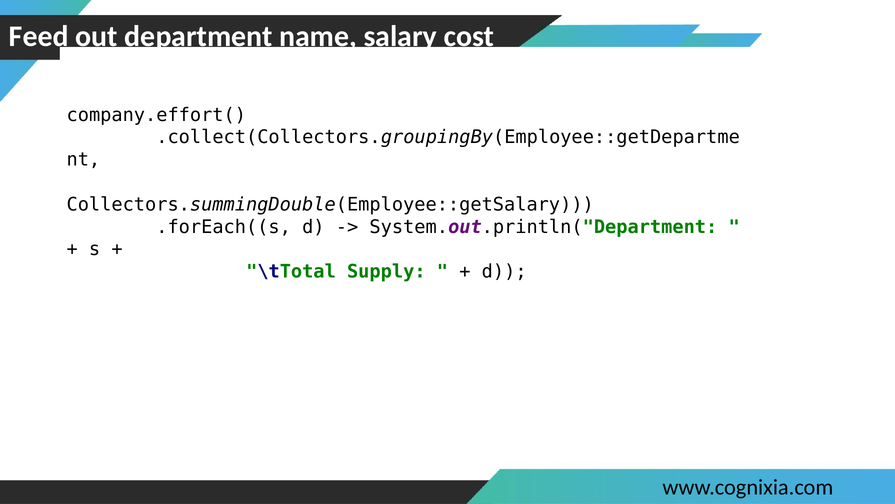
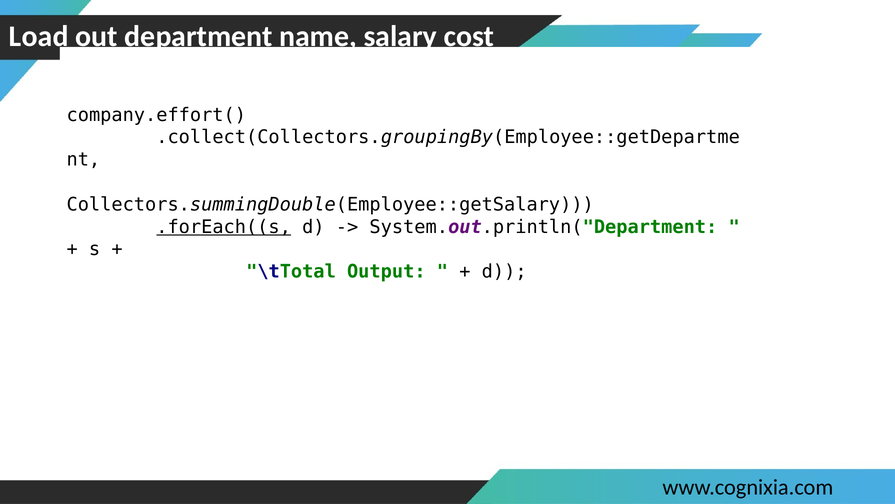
Feed: Feed -> Load
.forEach((s underline: none -> present
Supply: Supply -> Output
